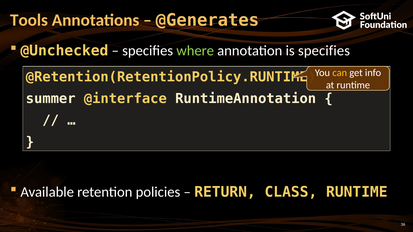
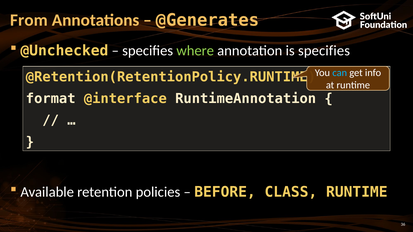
Tools: Tools -> From
can colour: yellow -> light blue
summer: summer -> format
RETURN: RETURN -> BEFORE
